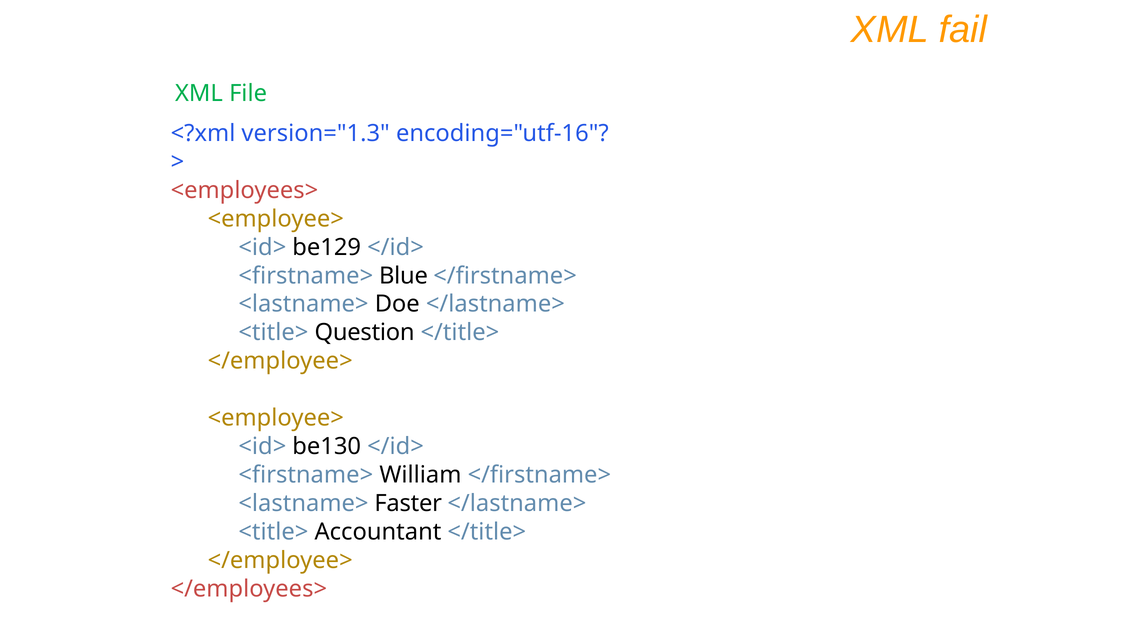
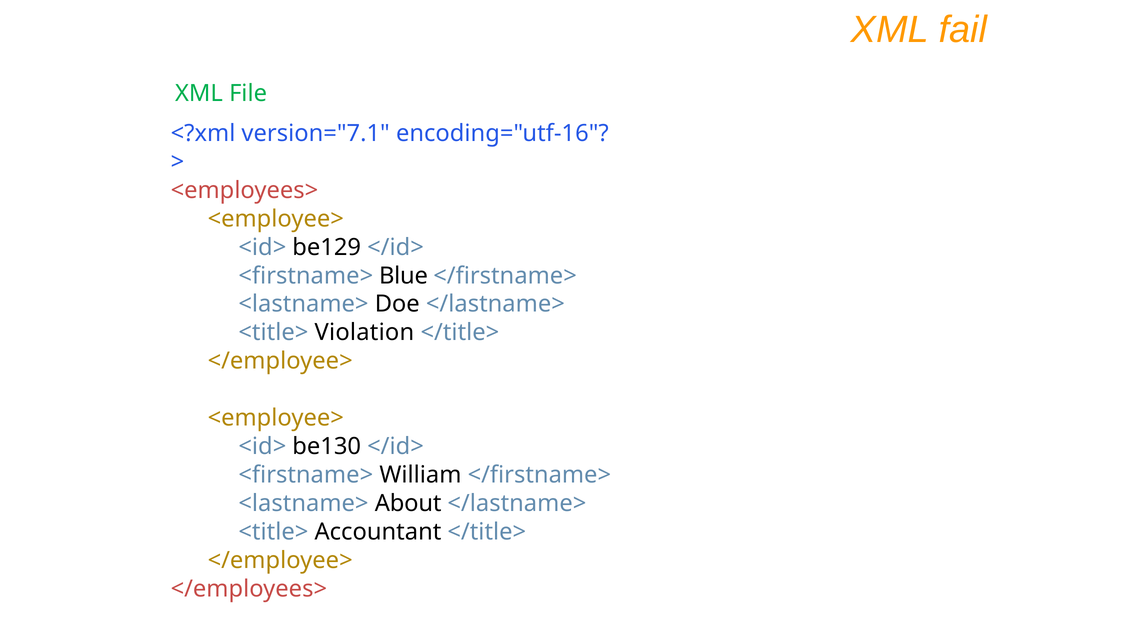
version="1.3: version="1.3 -> version="7.1
Question: Question -> Violation
Faster: Faster -> About
